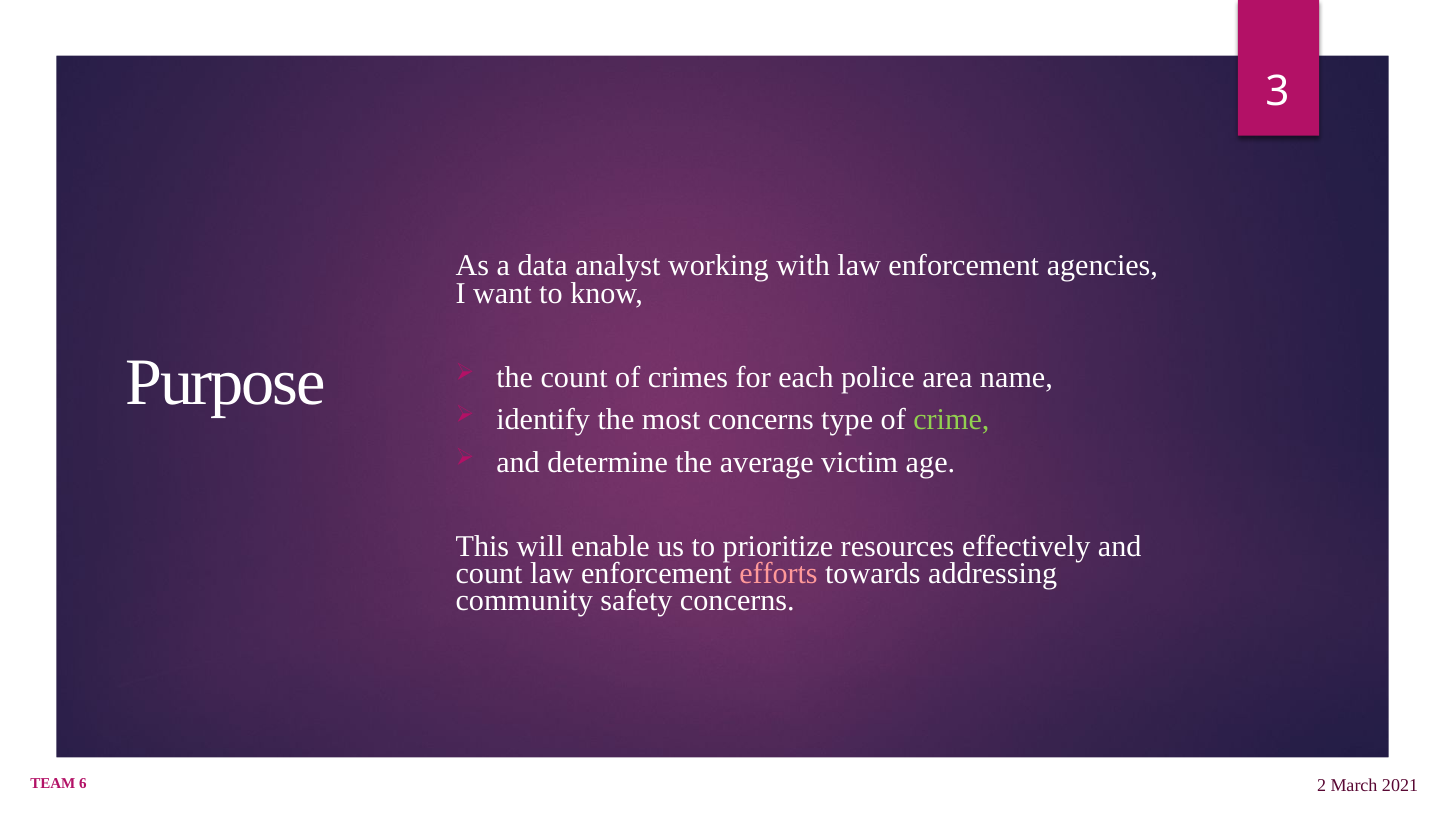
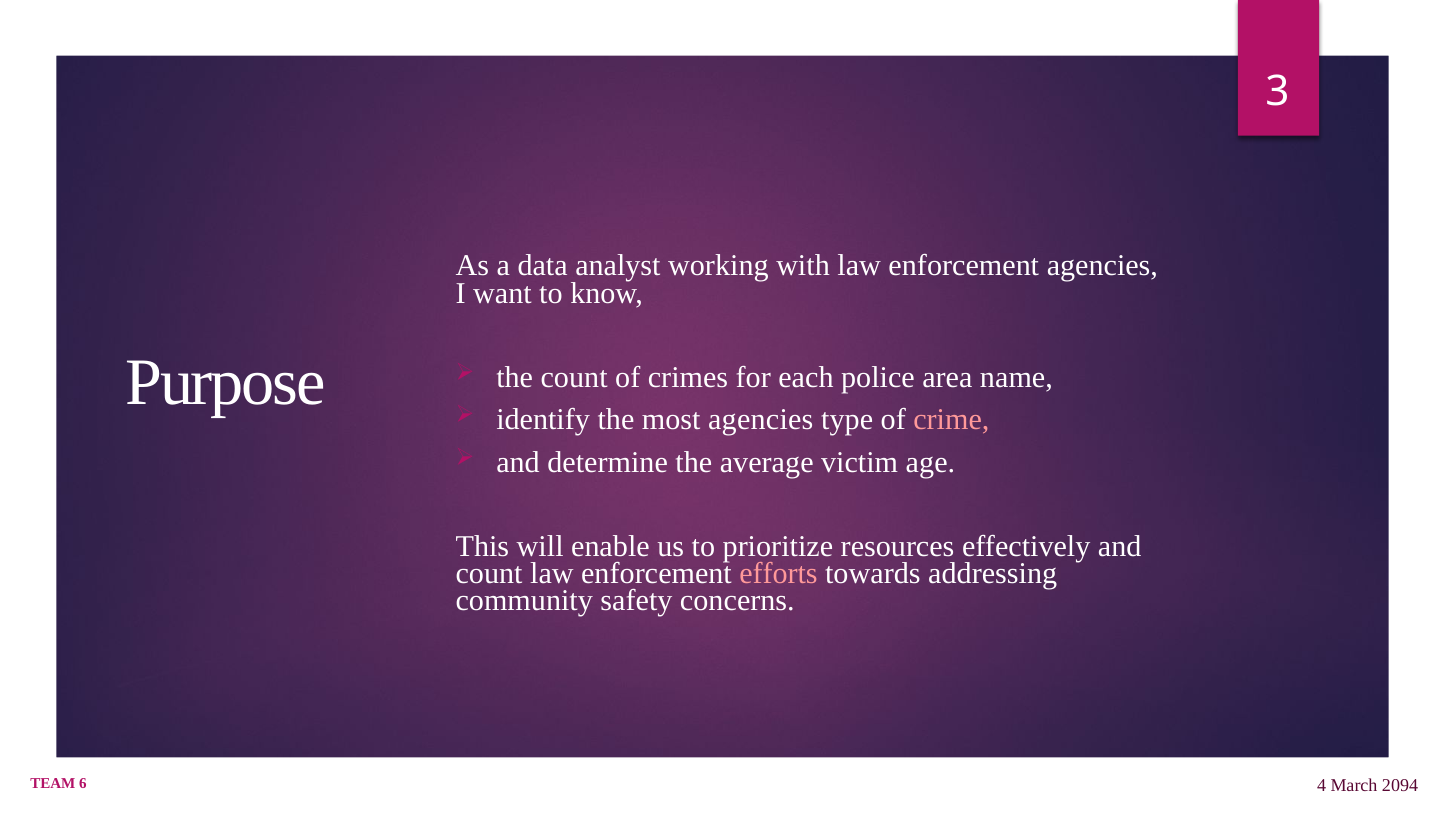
most concerns: concerns -> agencies
crime colour: light green -> pink
2: 2 -> 4
2021: 2021 -> 2094
